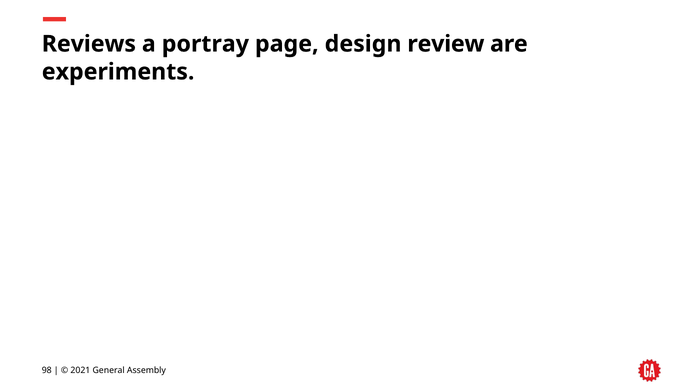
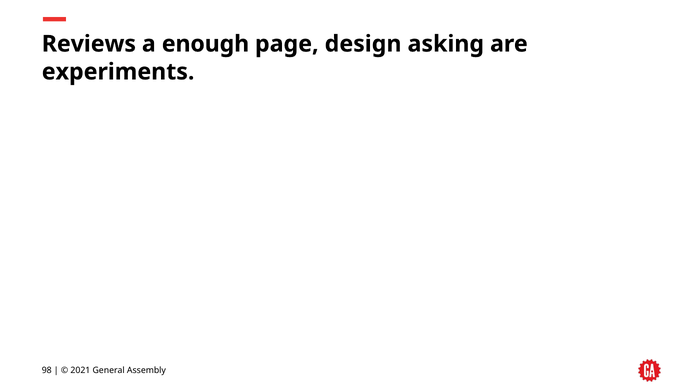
portray: portray -> enough
review: review -> asking
